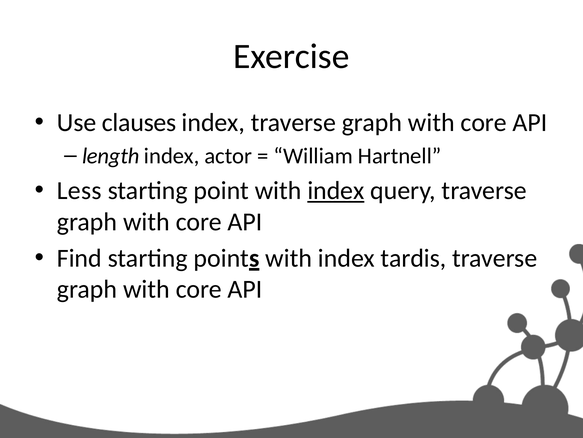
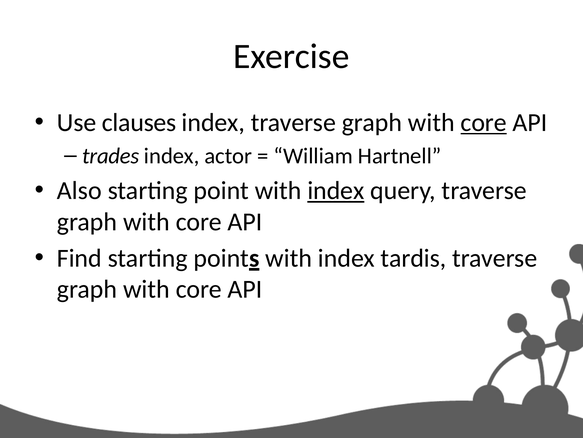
core at (484, 122) underline: none -> present
length: length -> trades
Less: Less -> Also
